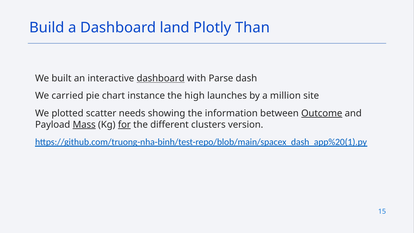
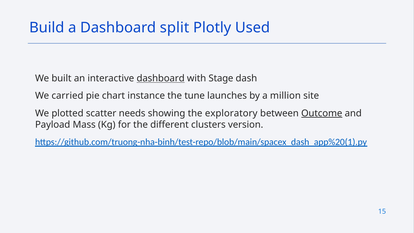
land: land -> split
Than: Than -> Used
Parse: Parse -> Stage
high: high -> tune
information: information -> exploratory
Mass underline: present -> none
for underline: present -> none
